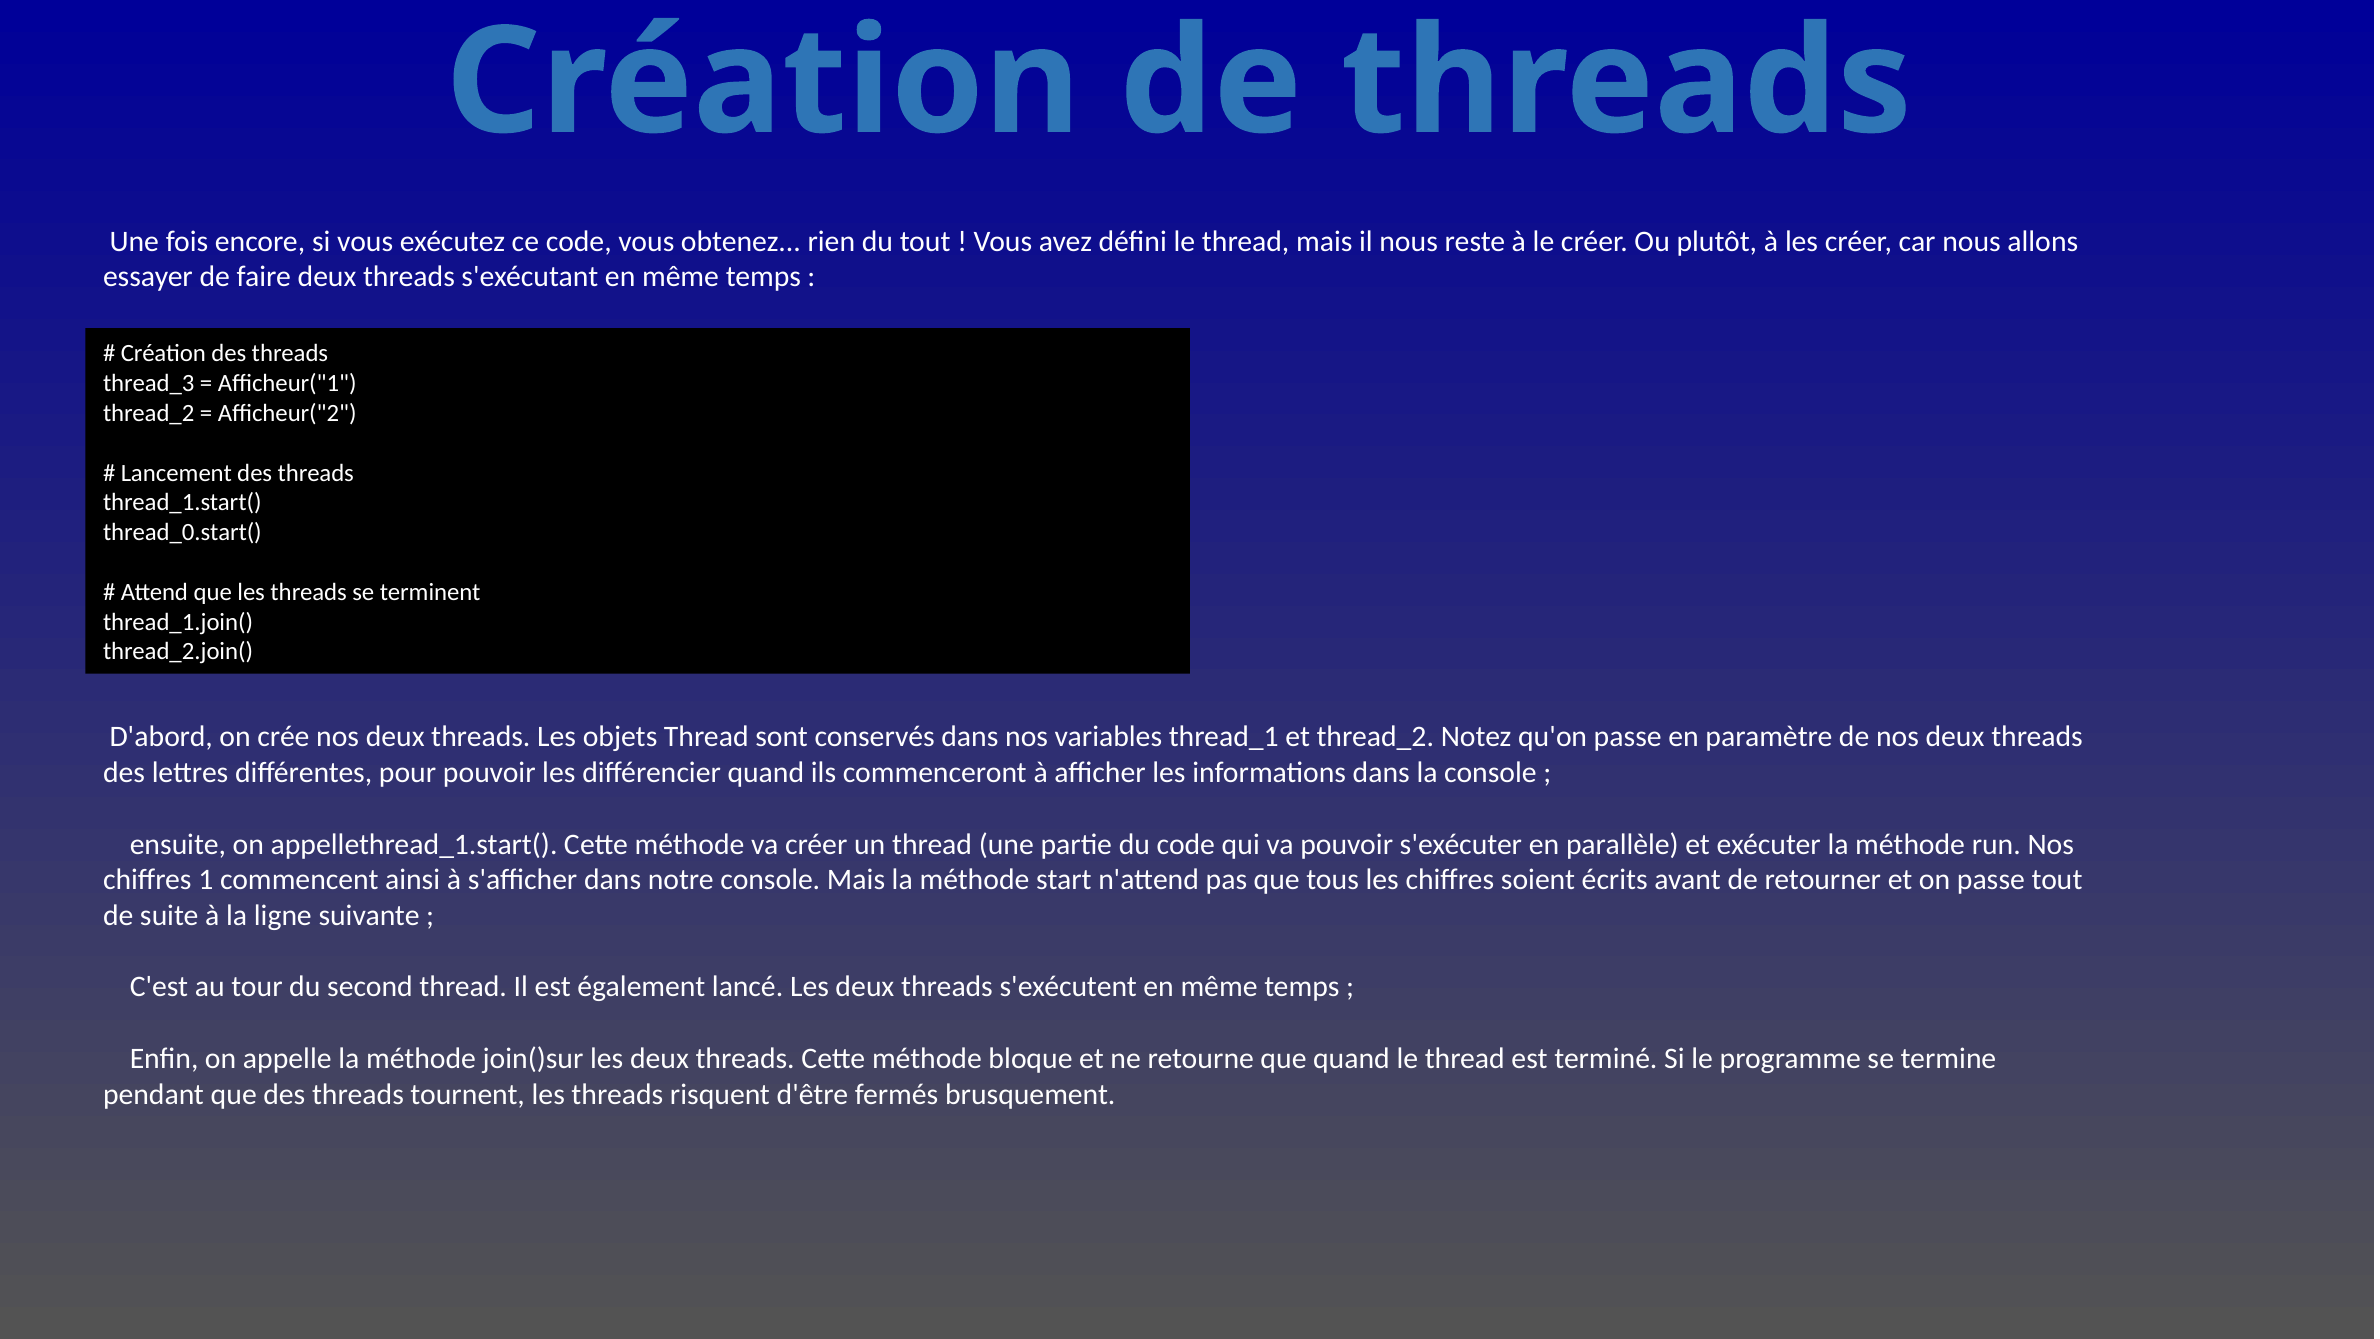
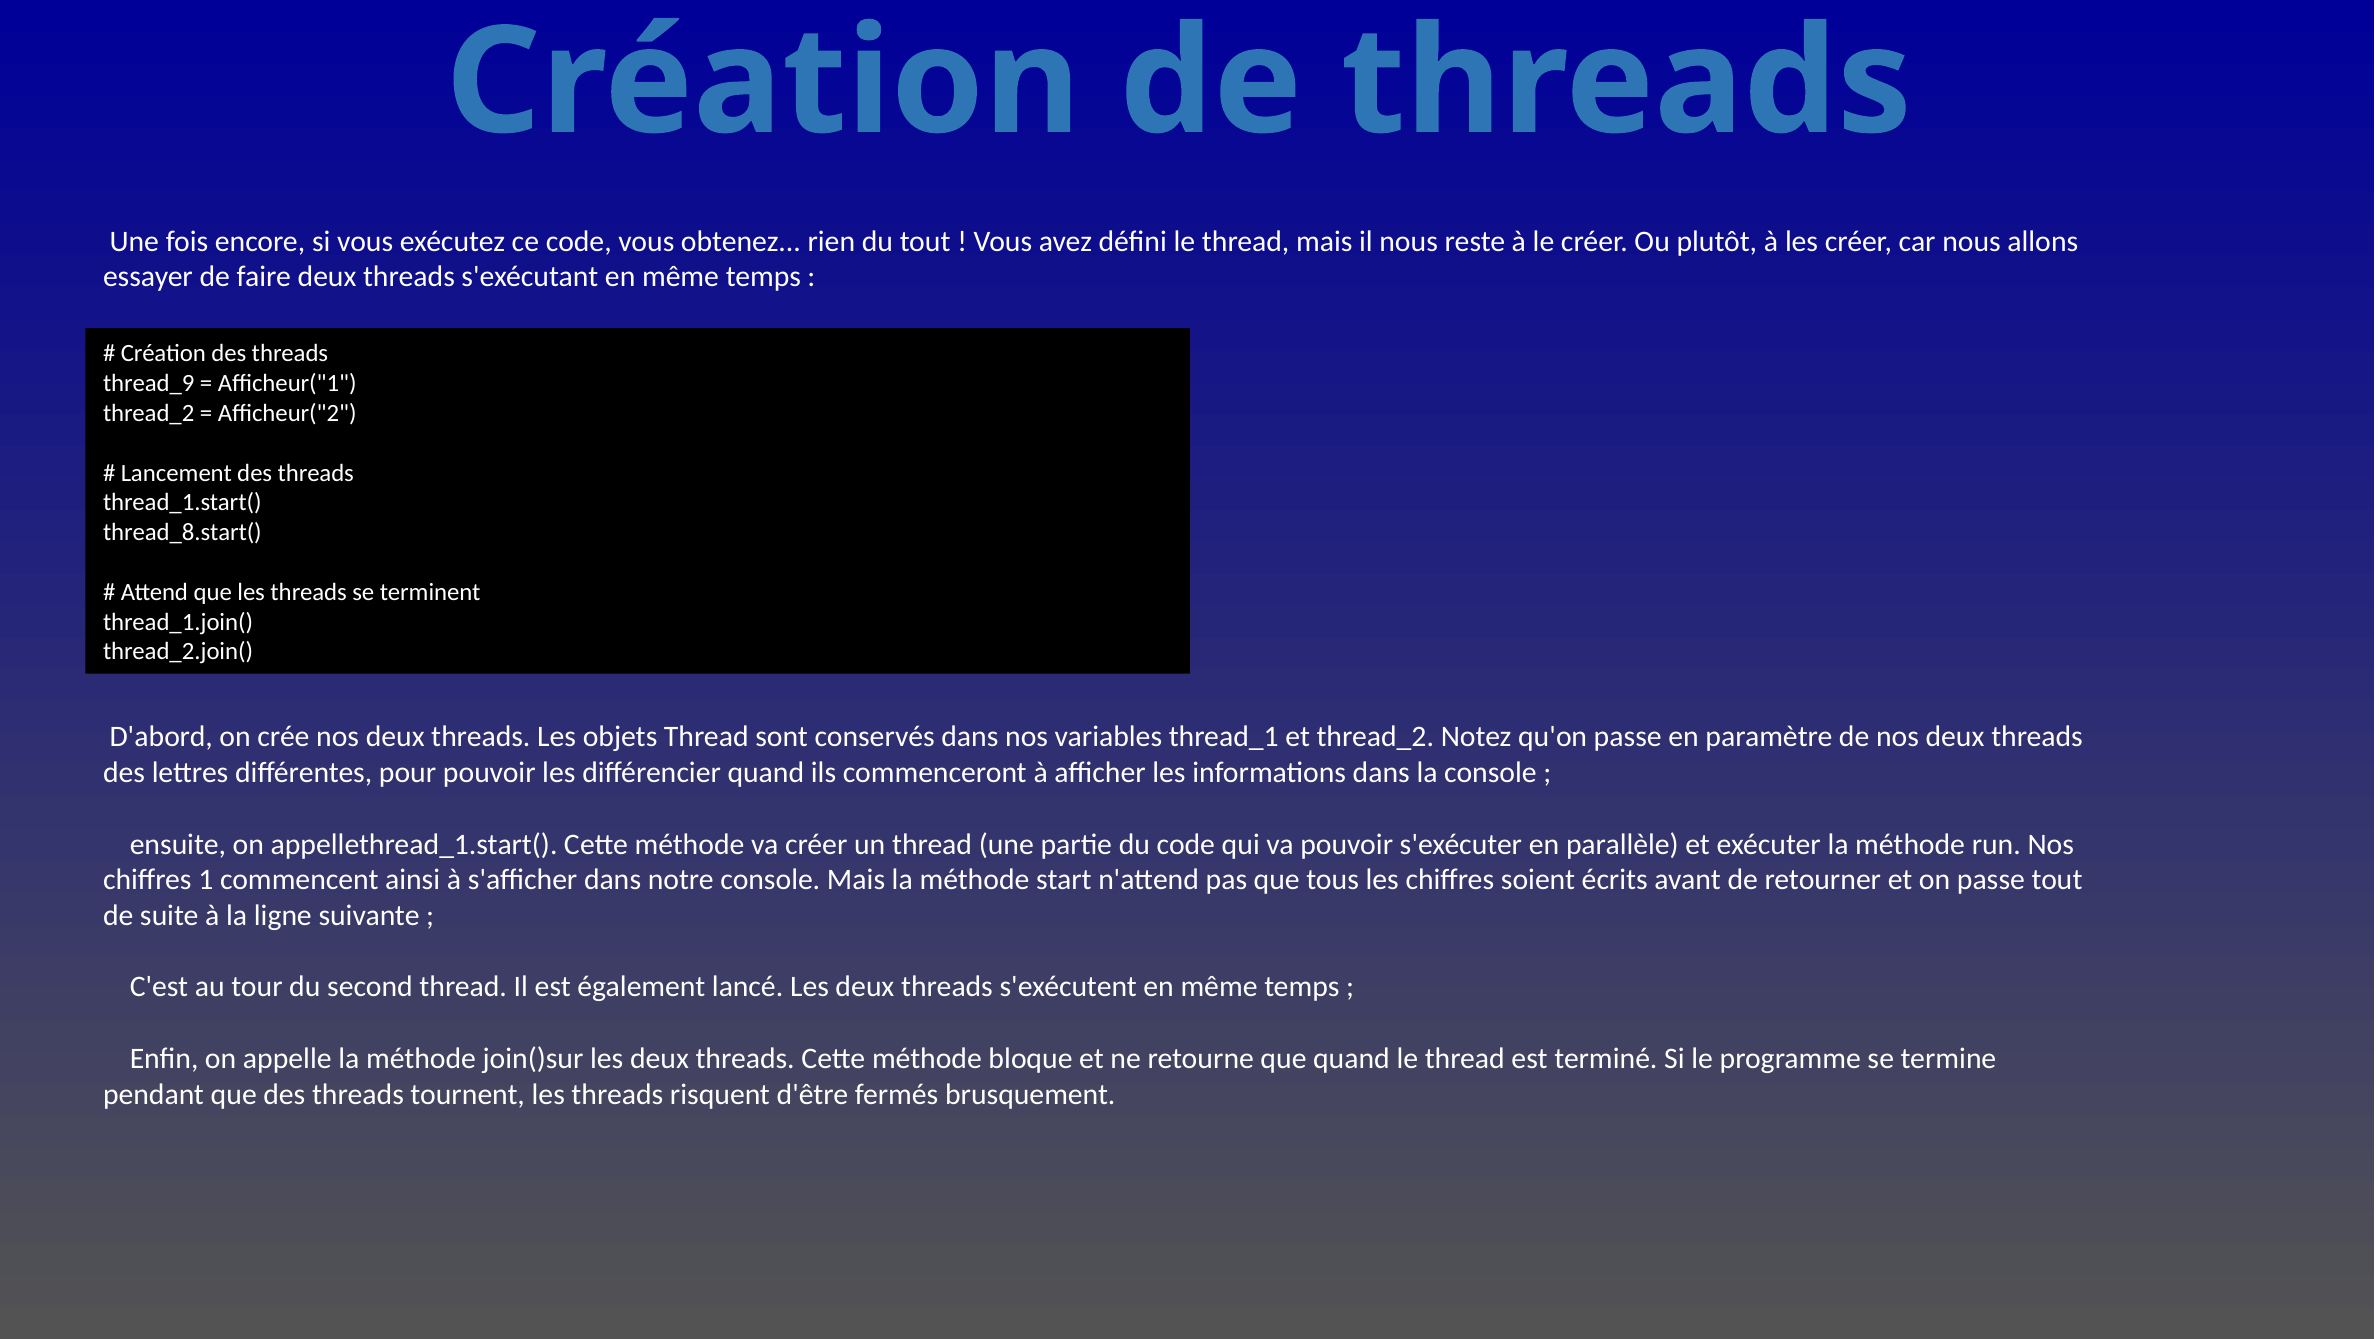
thread_3: thread_3 -> thread_9
thread_0.start(: thread_0.start( -> thread_8.start(
